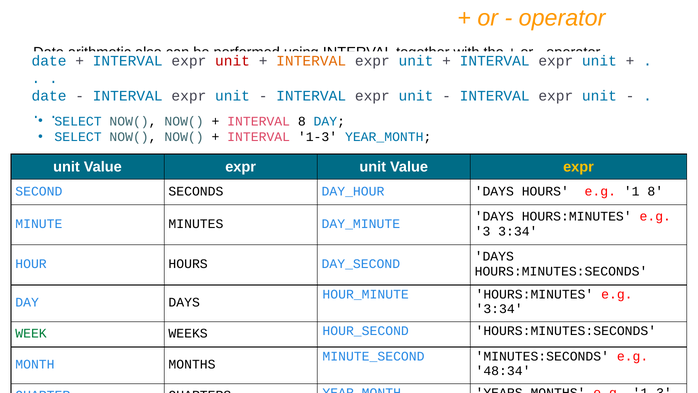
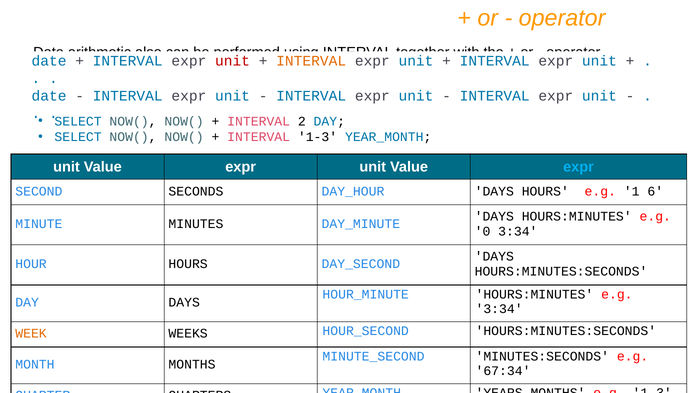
INTERVAL 8: 8 -> 2
expr at (578, 167) colour: yellow -> light blue
1 8: 8 -> 6
3: 3 -> 0
WEEK colour: green -> orange
48:34: 48:34 -> 67:34
